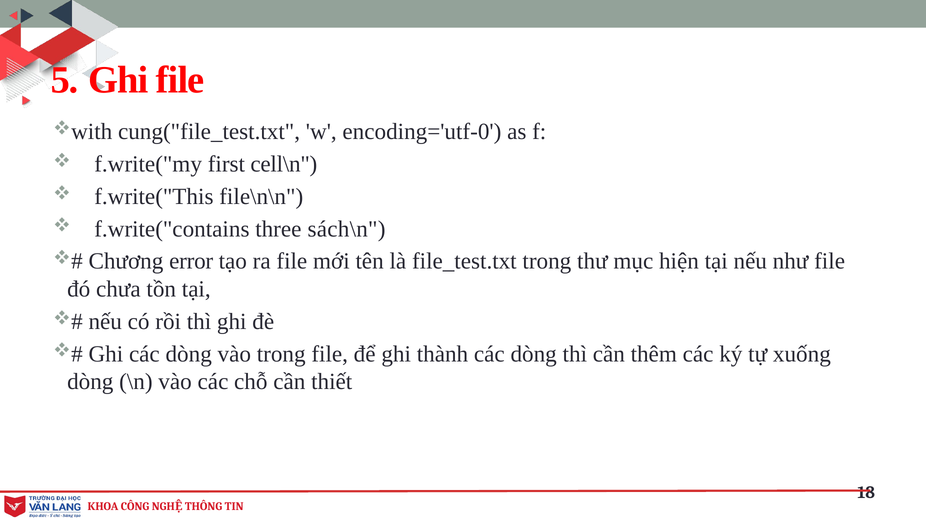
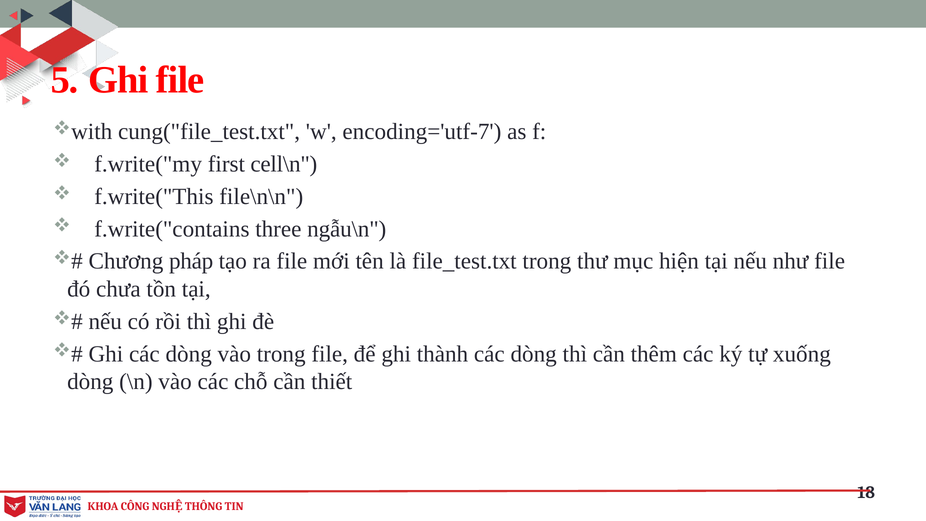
encoding='utf-0: encoding='utf-0 -> encoding='utf-7
sách\n: sách\n -> ngẫu\n
error: error -> pháp
